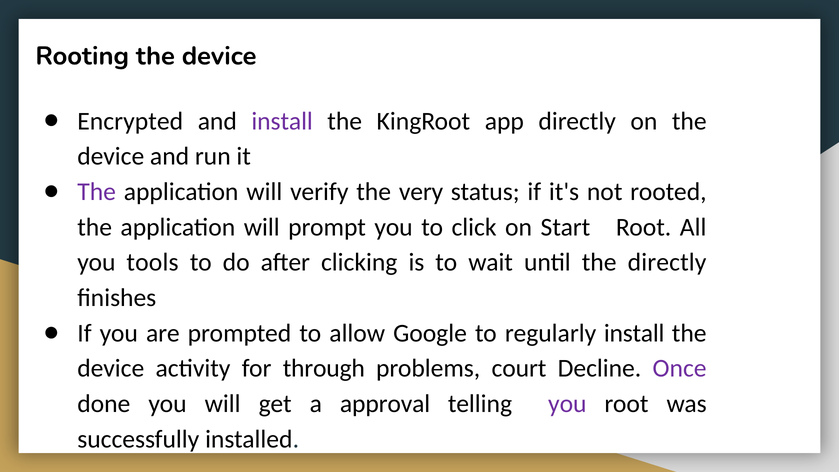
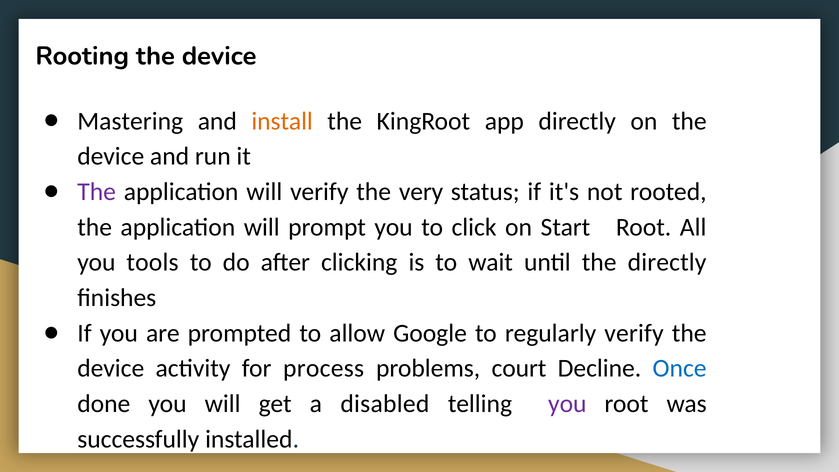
Encrypted: Encrypted -> Mastering
install at (282, 121) colour: purple -> orange
regularly install: install -> verify
through: through -> process
Once colour: purple -> blue
approval: approval -> disabled
